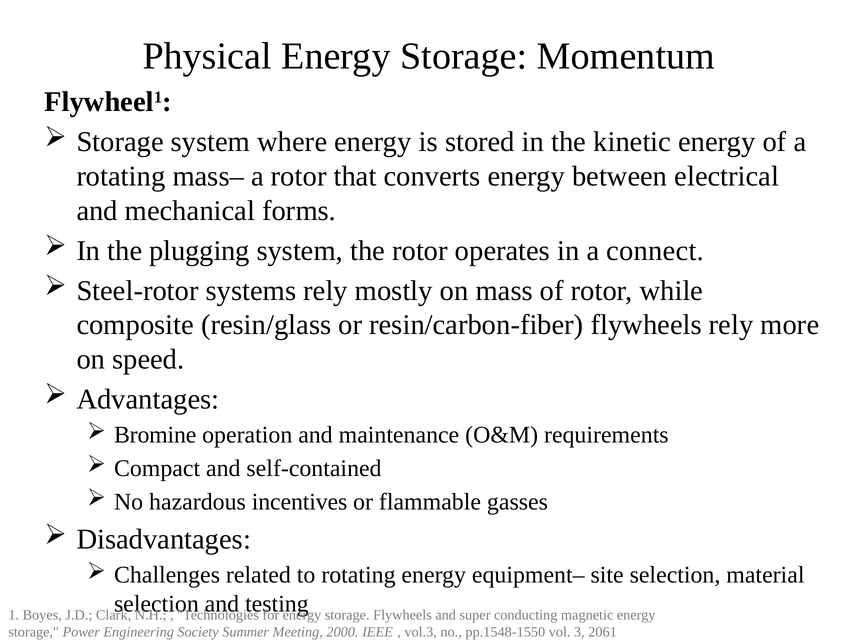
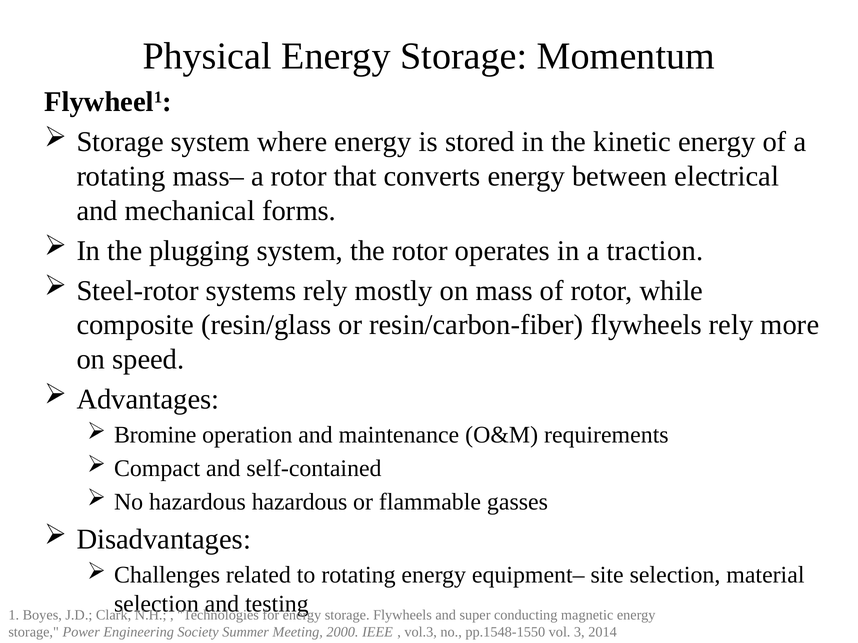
connect: connect -> traction
hazardous incentives: incentives -> hazardous
2061: 2061 -> 2014
